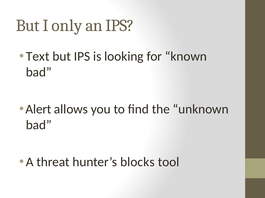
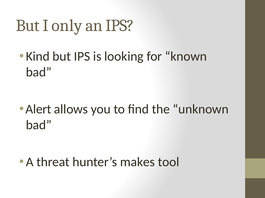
Text: Text -> Kind
blocks: blocks -> makes
